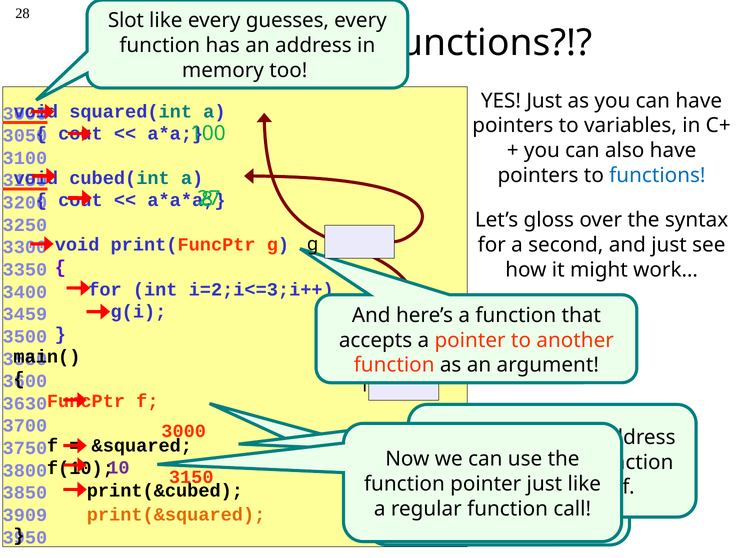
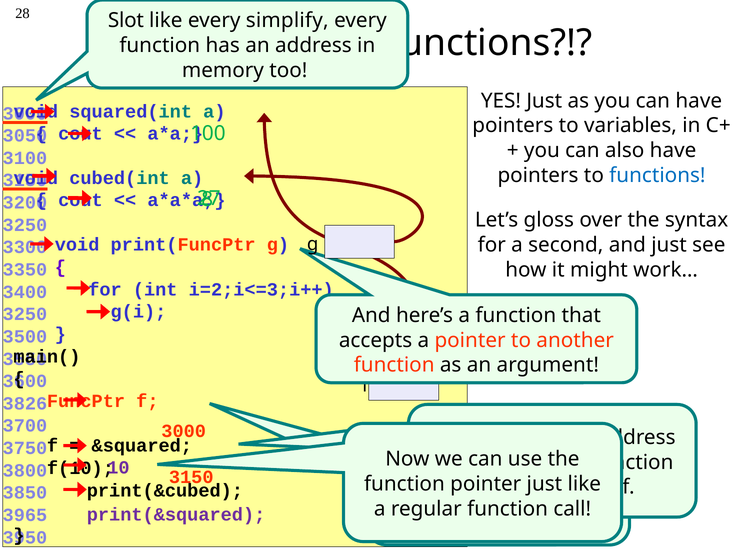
guesses: guesses -> simplify
3459 at (25, 314): 3459 -> 3250
3630: 3630 -> 3826
print(&squared colour: orange -> purple
3909: 3909 -> 3965
